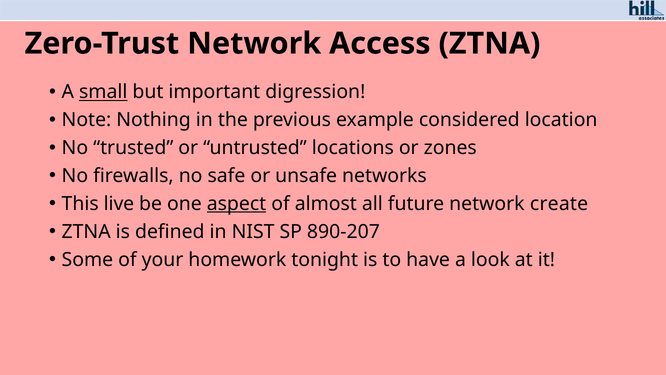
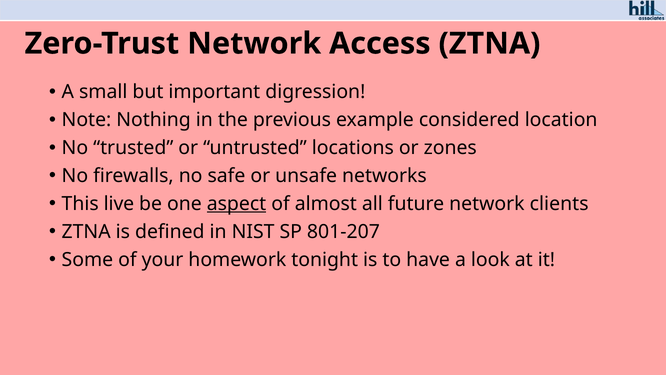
small underline: present -> none
create: create -> clients
890-207: 890-207 -> 801-207
